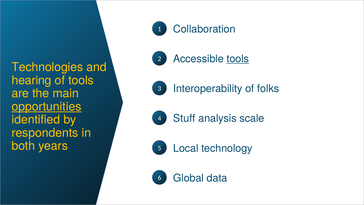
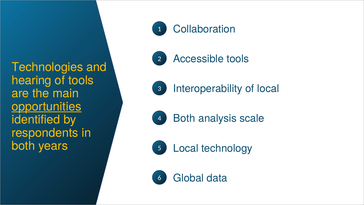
tools at (238, 59) underline: present -> none
of folks: folks -> local
4 Stuff: Stuff -> Both
